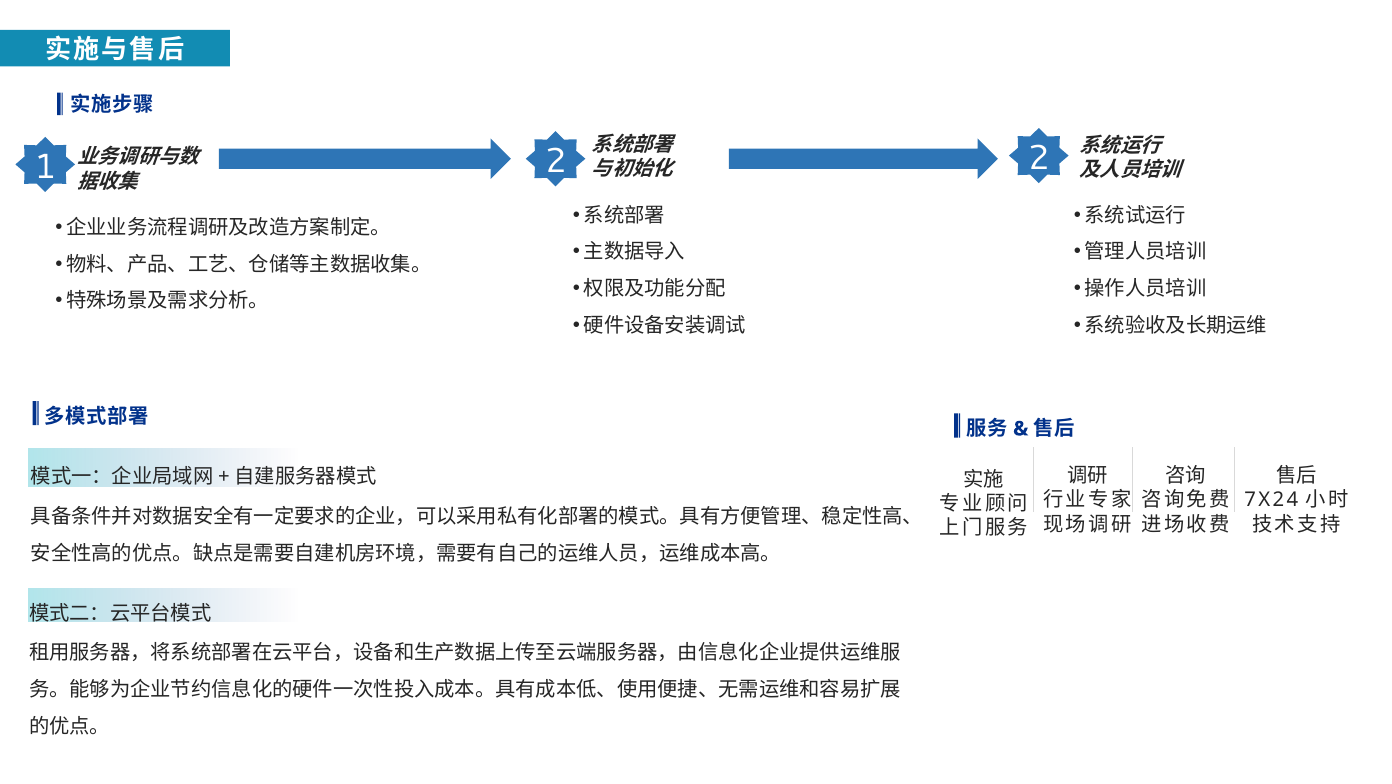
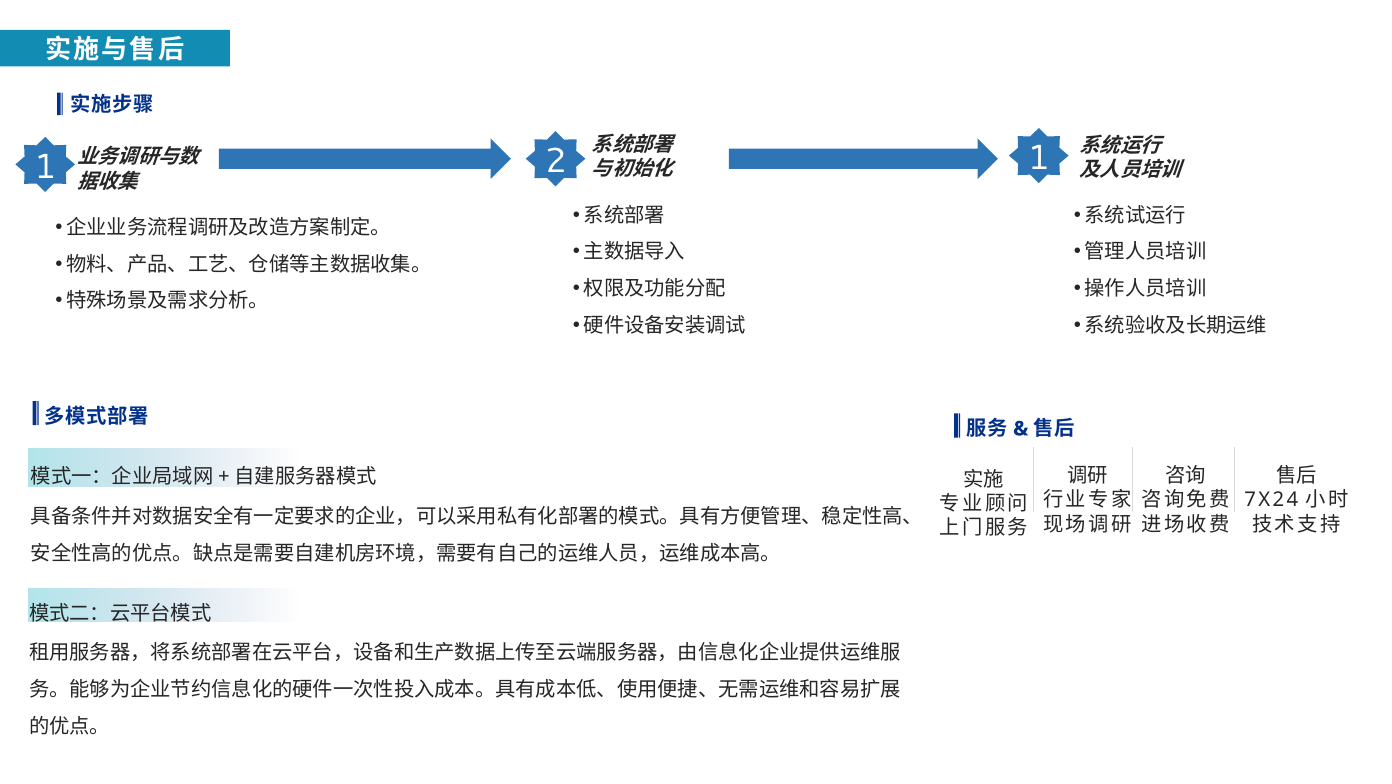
2 2: 2 -> 1
